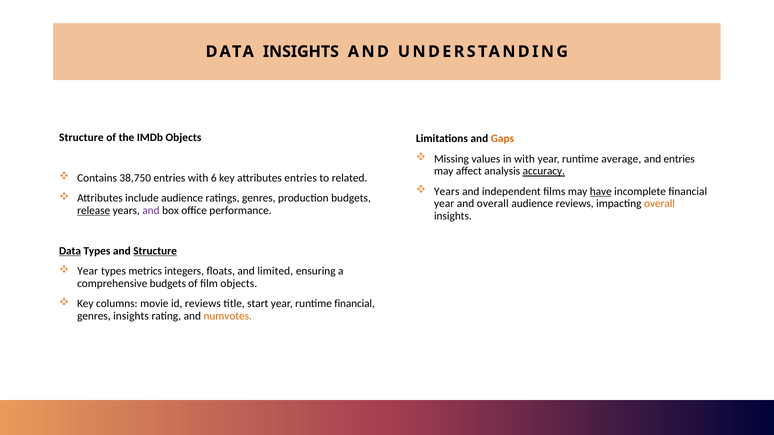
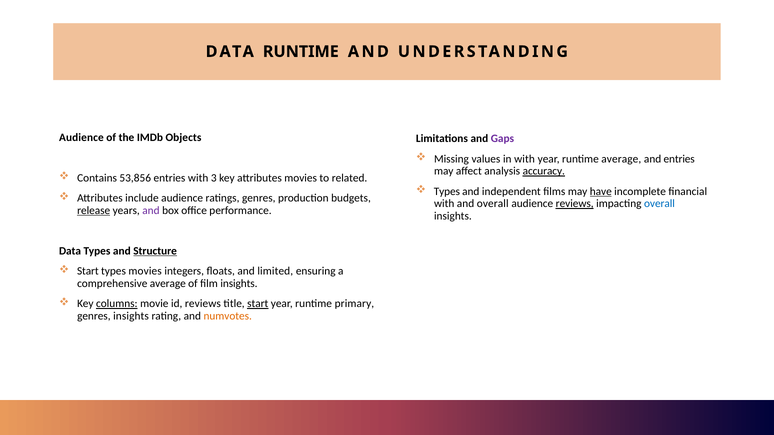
DATA INSIGHTS: INSIGHTS -> RUNTIME
Structure at (81, 137): Structure -> Audience
Gaps colour: orange -> purple
38,750: 38,750 -> 53,856
6: 6 -> 3
attributes entries: entries -> movies
Years at (447, 192): Years -> Types
year at (444, 204): year -> with
reviews at (575, 204) underline: none -> present
overall at (660, 204) colour: orange -> blue
Data at (70, 251) underline: present -> none
Year at (88, 271): Year -> Start
types metrics: metrics -> movies
comprehensive budgets: budgets -> average
film objects: objects -> insights
columns underline: none -> present
start at (258, 304) underline: none -> present
runtime financial: financial -> primary
